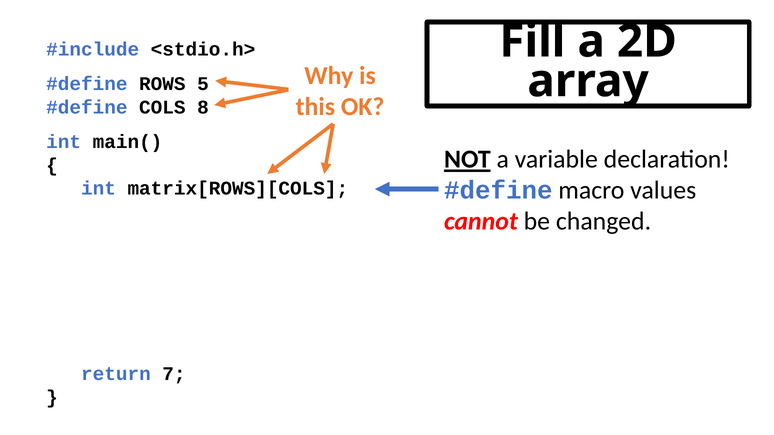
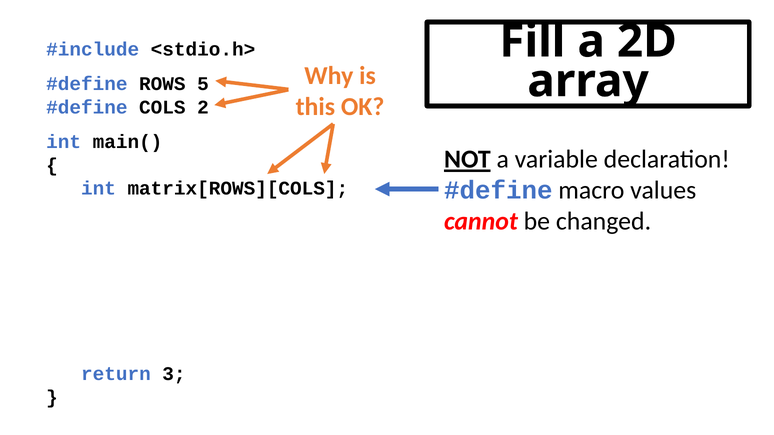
8: 8 -> 2
7: 7 -> 3
